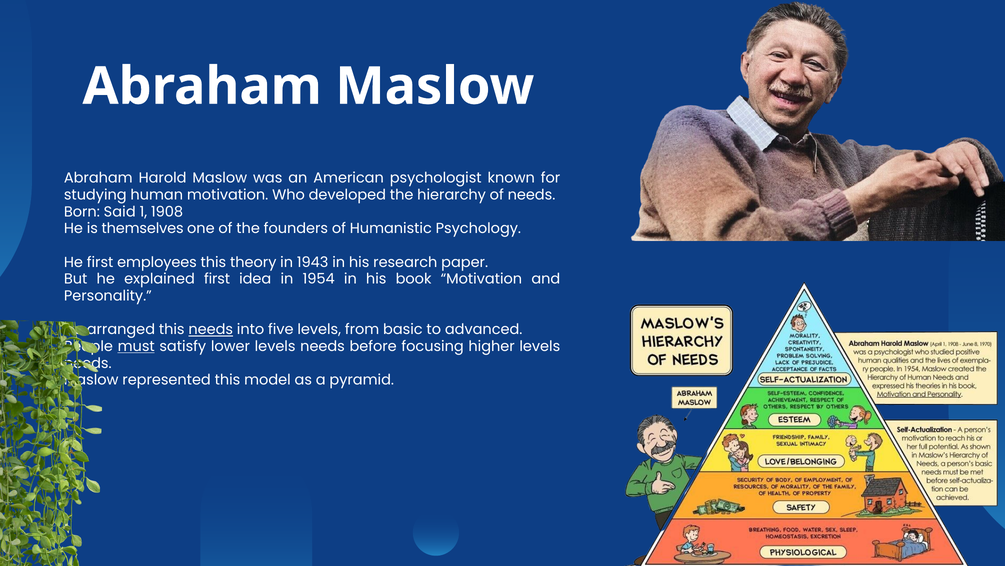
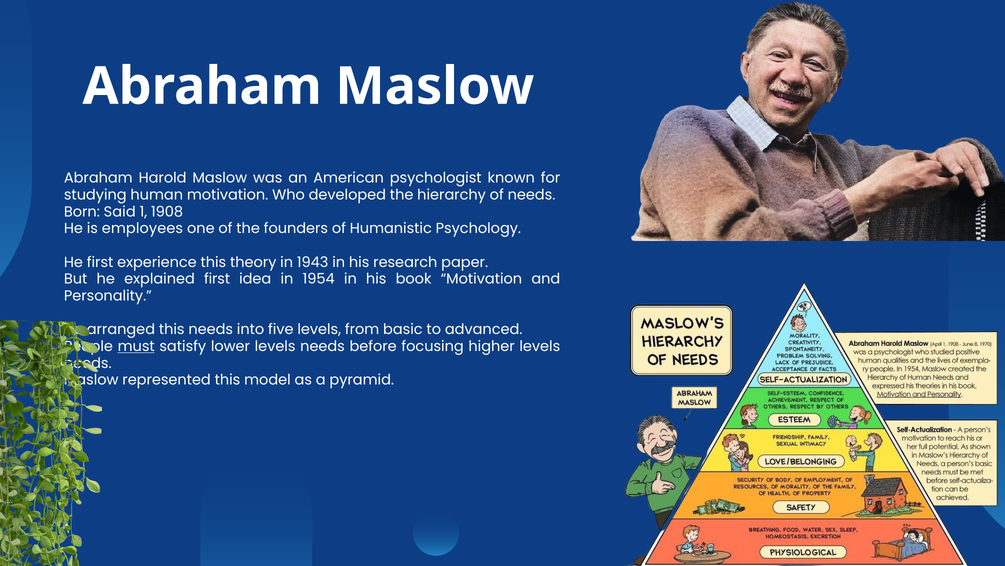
themselves: themselves -> employees
employees: employees -> experience
needs at (211, 329) underline: present -> none
